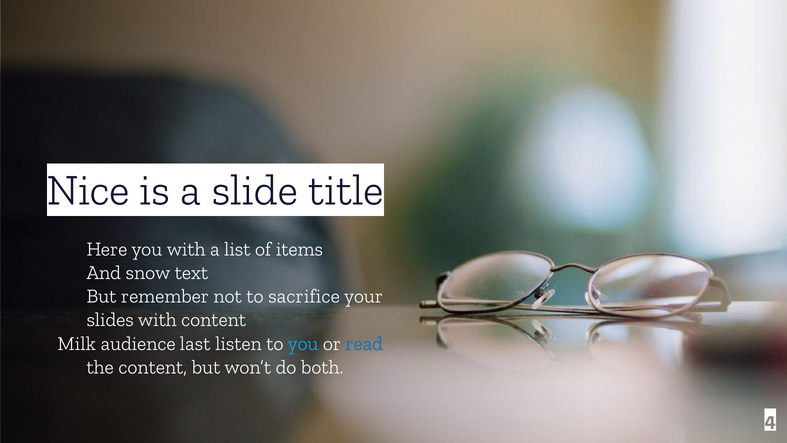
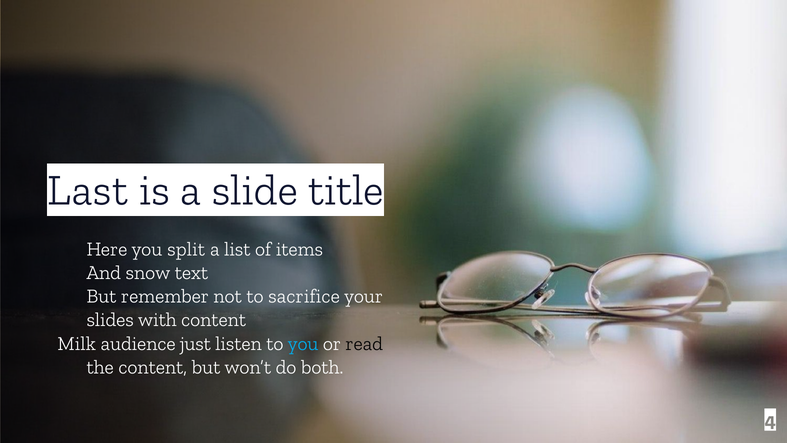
Nice: Nice -> Last
you with: with -> split
last: last -> just
read colour: blue -> black
